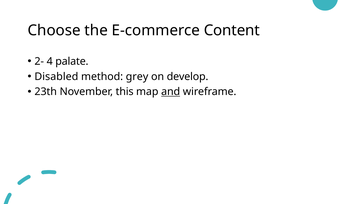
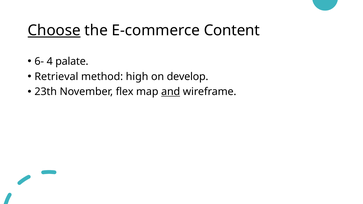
Choose underline: none -> present
2-: 2- -> 6-
Disabled: Disabled -> Retrieval
grey: grey -> high
this: this -> flex
